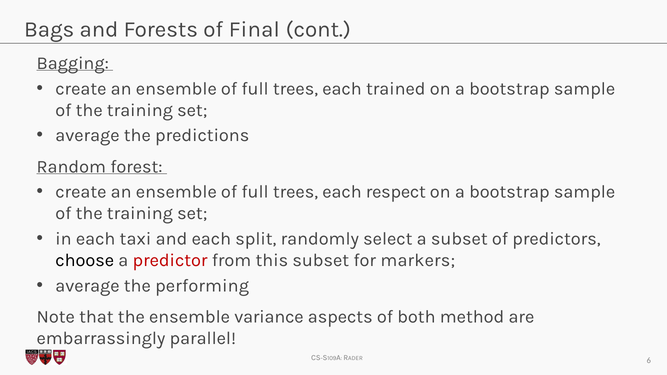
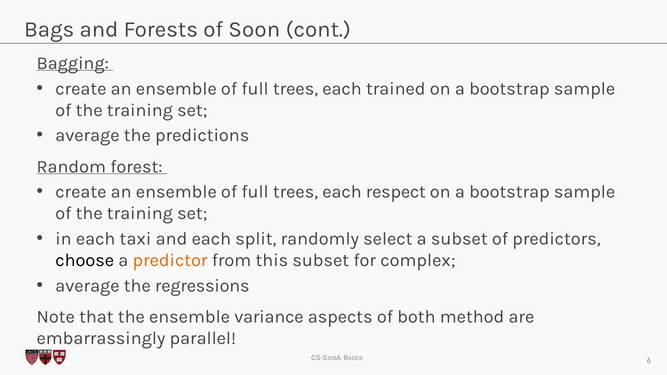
Final: Final -> Soon
predictor colour: red -> orange
markers: markers -> complex
performing: performing -> regressions
